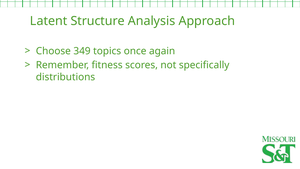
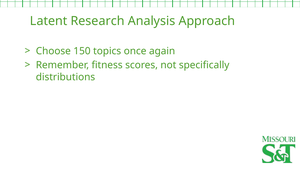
Structure: Structure -> Research
349: 349 -> 150
